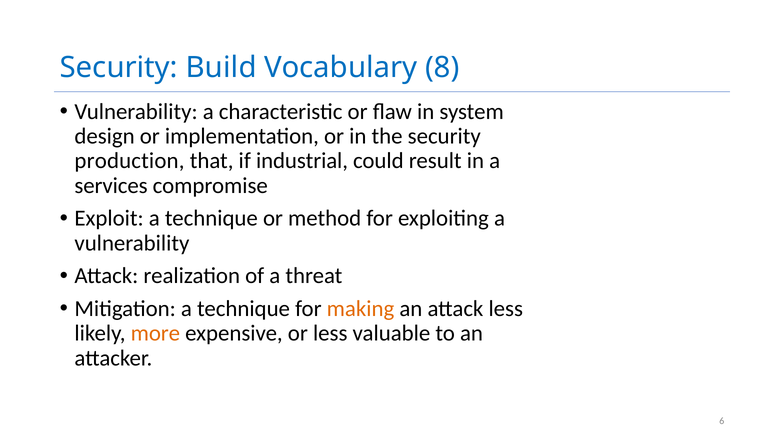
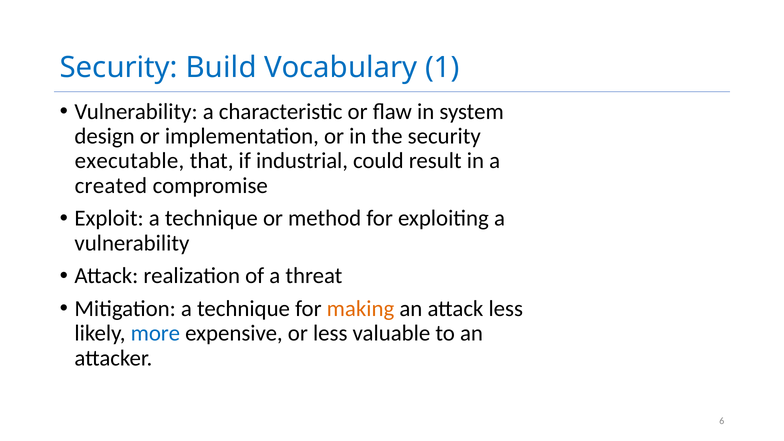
8: 8 -> 1
production: production -> executable
services: services -> created
more colour: orange -> blue
